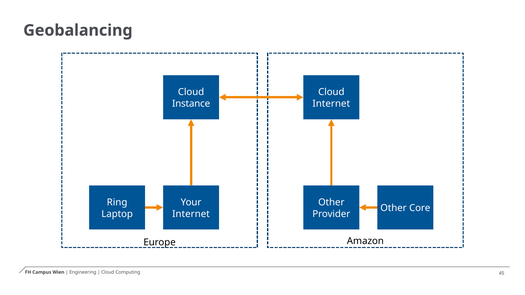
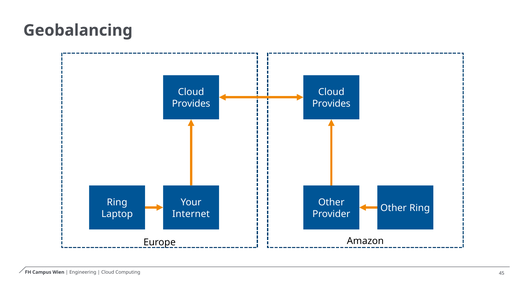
Instance at (191, 104): Instance -> Provides
Internet at (331, 104): Internet -> Provides
Other Core: Core -> Ring
